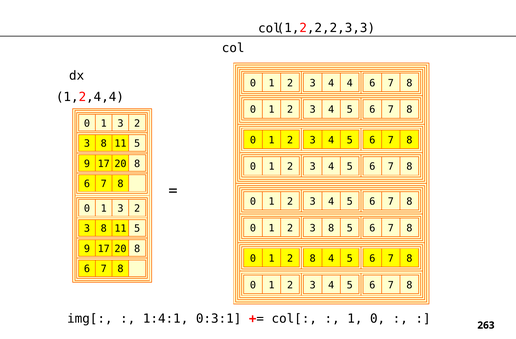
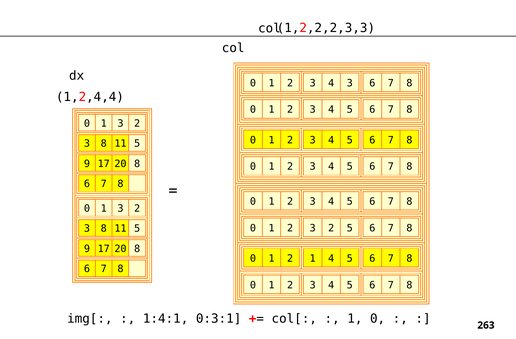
4 4: 4 -> 3
1 2 3 8: 8 -> 2
2 8: 8 -> 1
